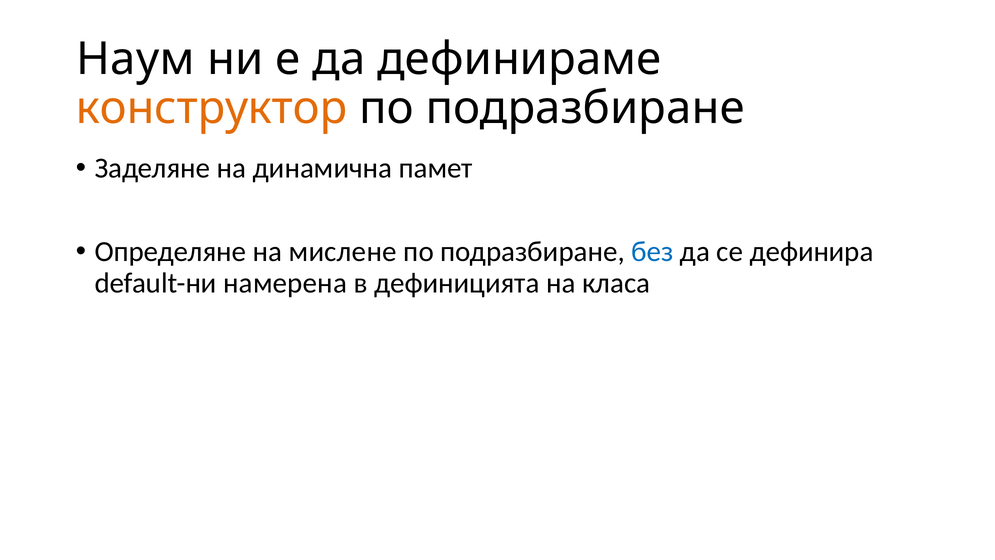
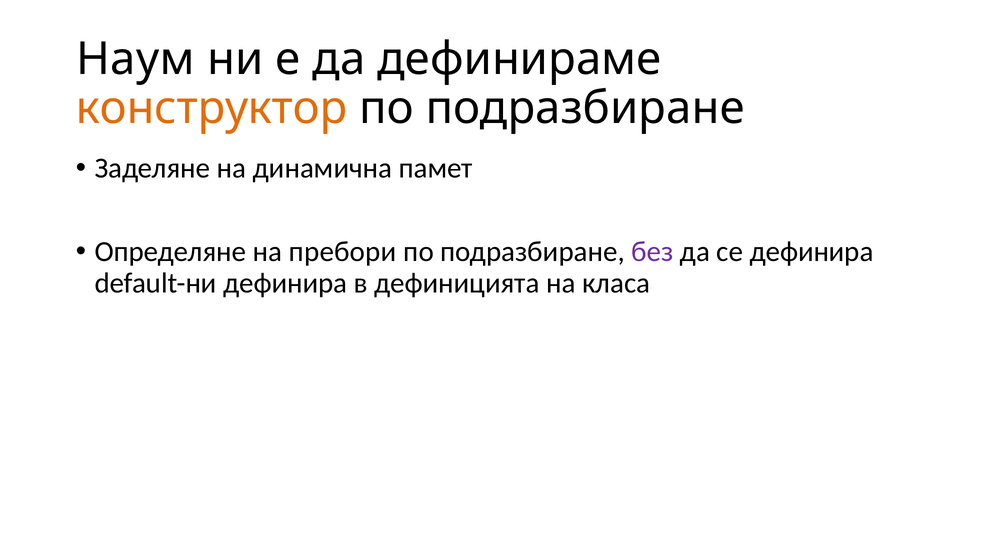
мислене: мислене -> пребори
без colour: blue -> purple
default-ни намерена: намерена -> дефинира
